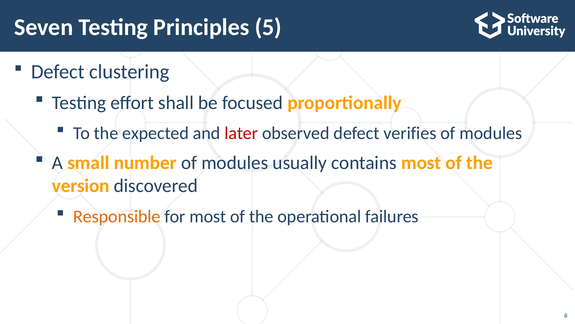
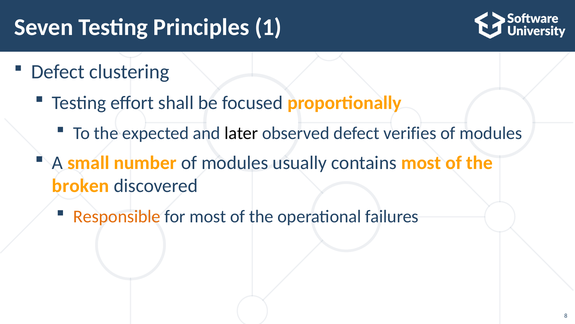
5: 5 -> 1
later colour: red -> black
version: version -> broken
